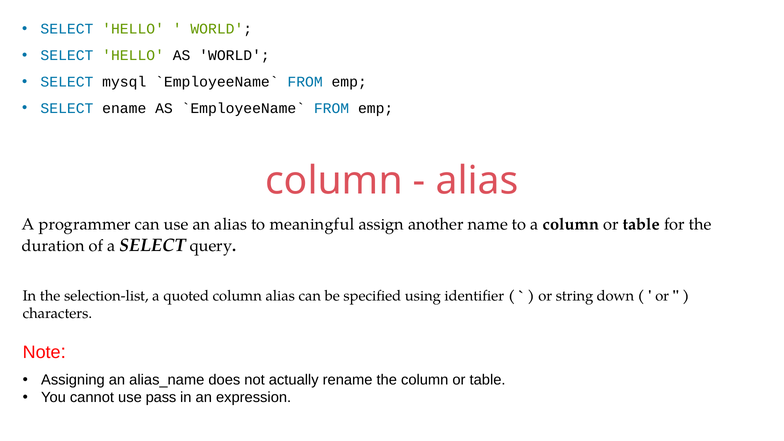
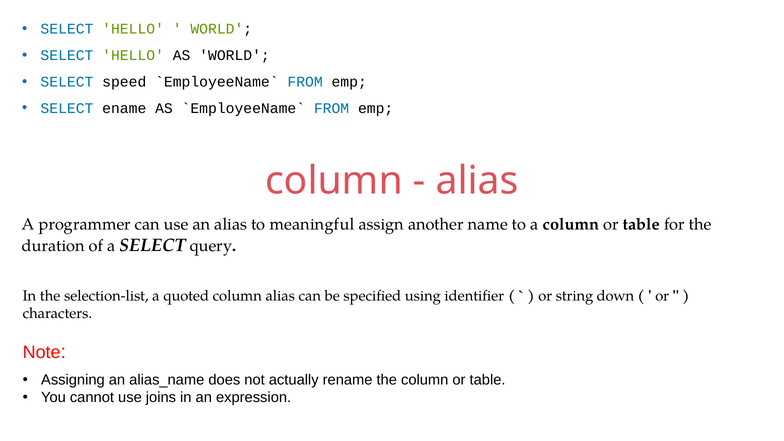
mysql: mysql -> speed
pass: pass -> joins
